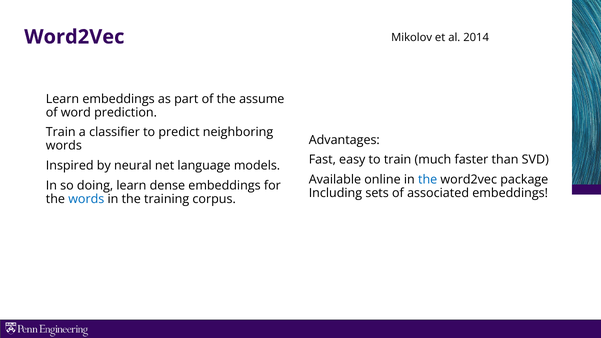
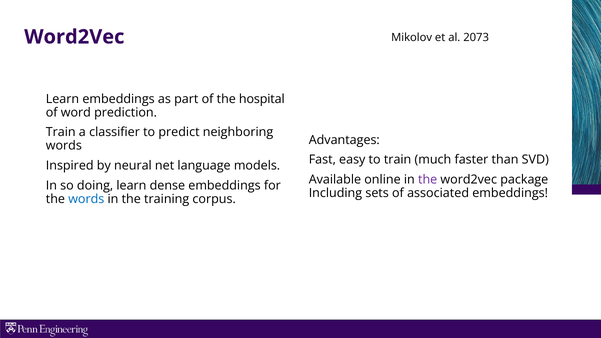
2014: 2014 -> 2073
assume: assume -> hospital
the at (428, 180) colour: blue -> purple
